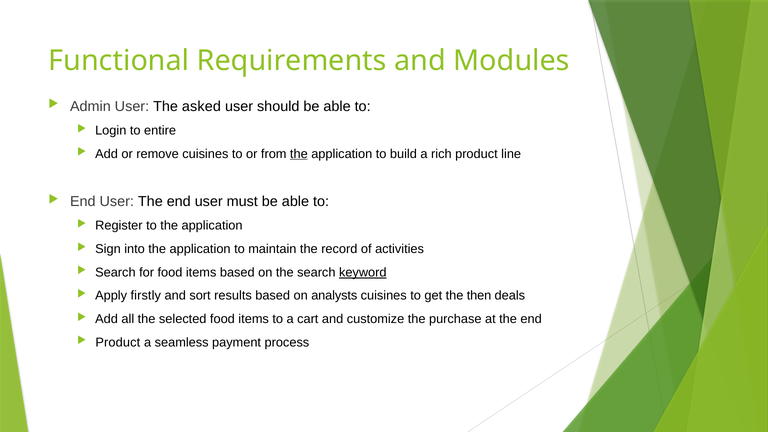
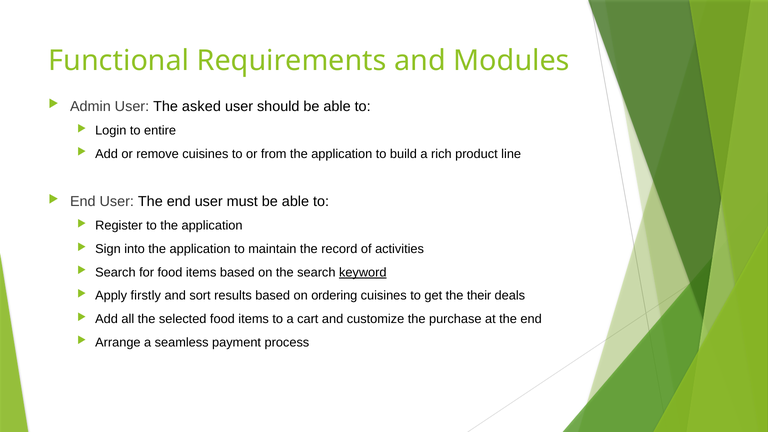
the at (299, 154) underline: present -> none
analysts: analysts -> ordering
then: then -> their
Product at (118, 342): Product -> Arrange
